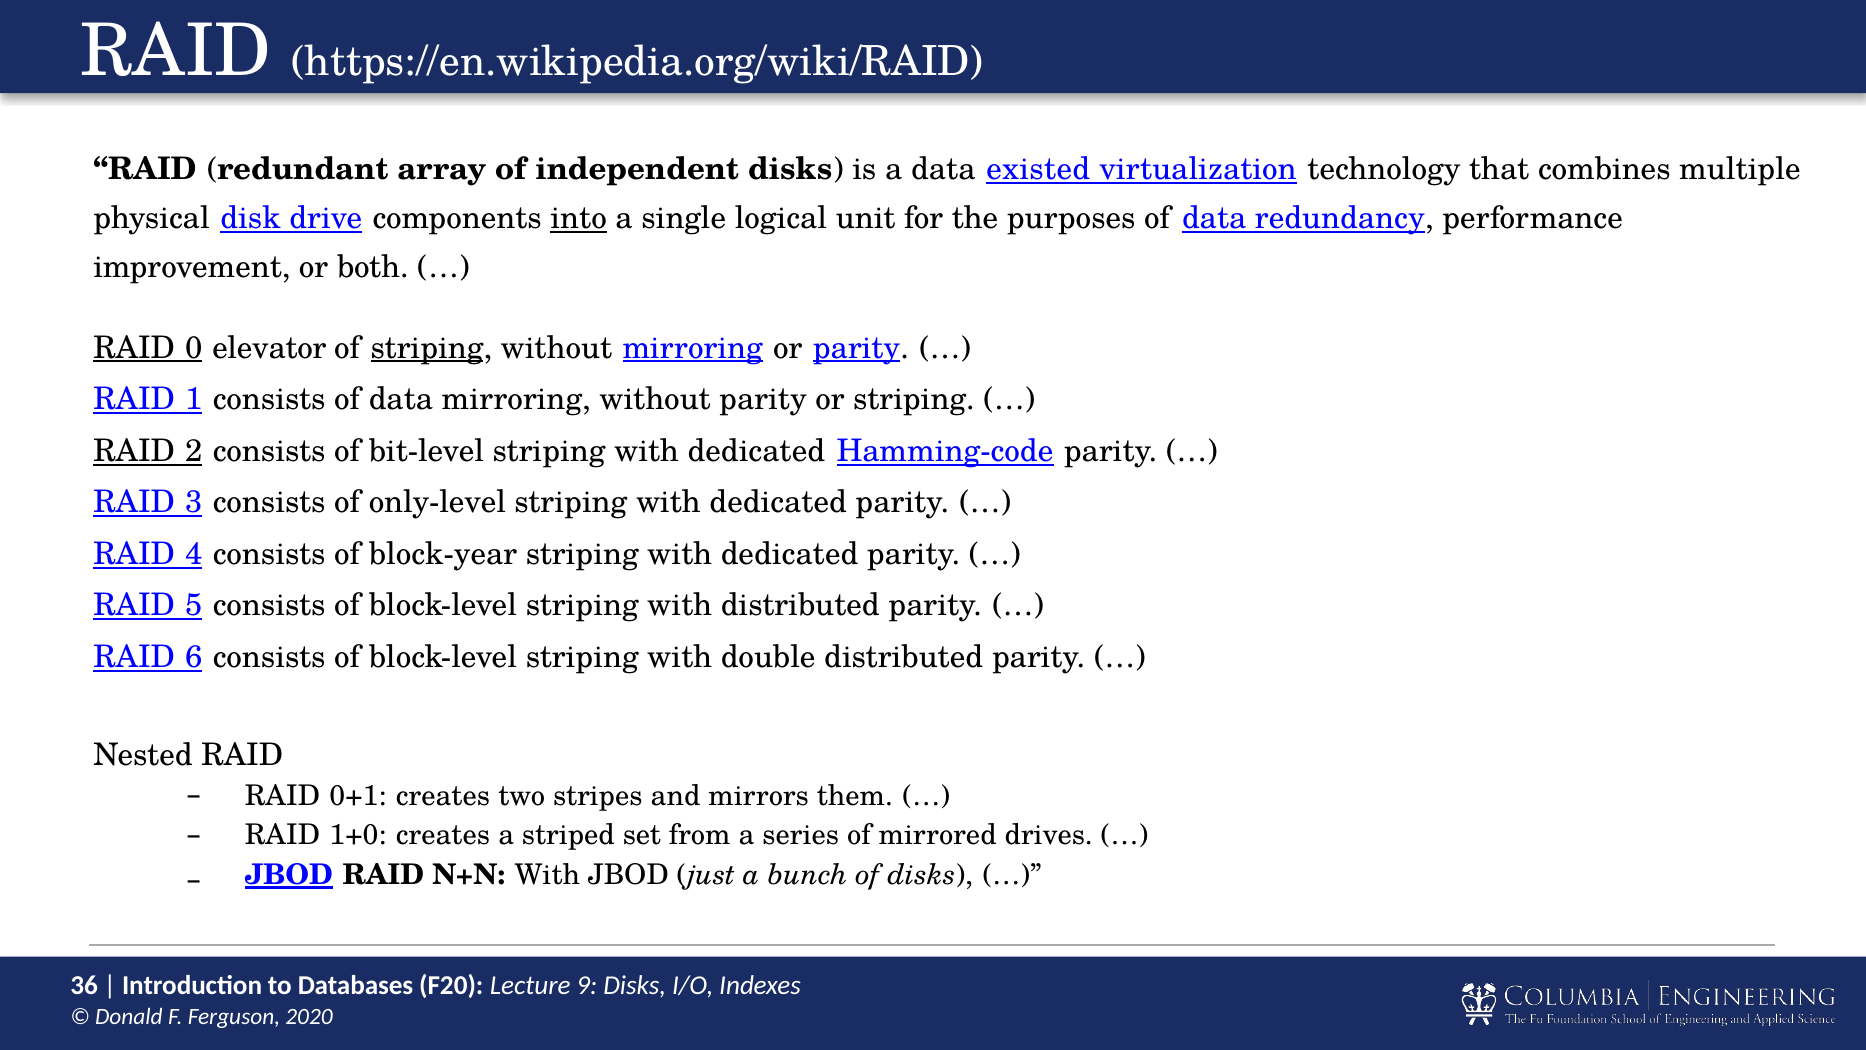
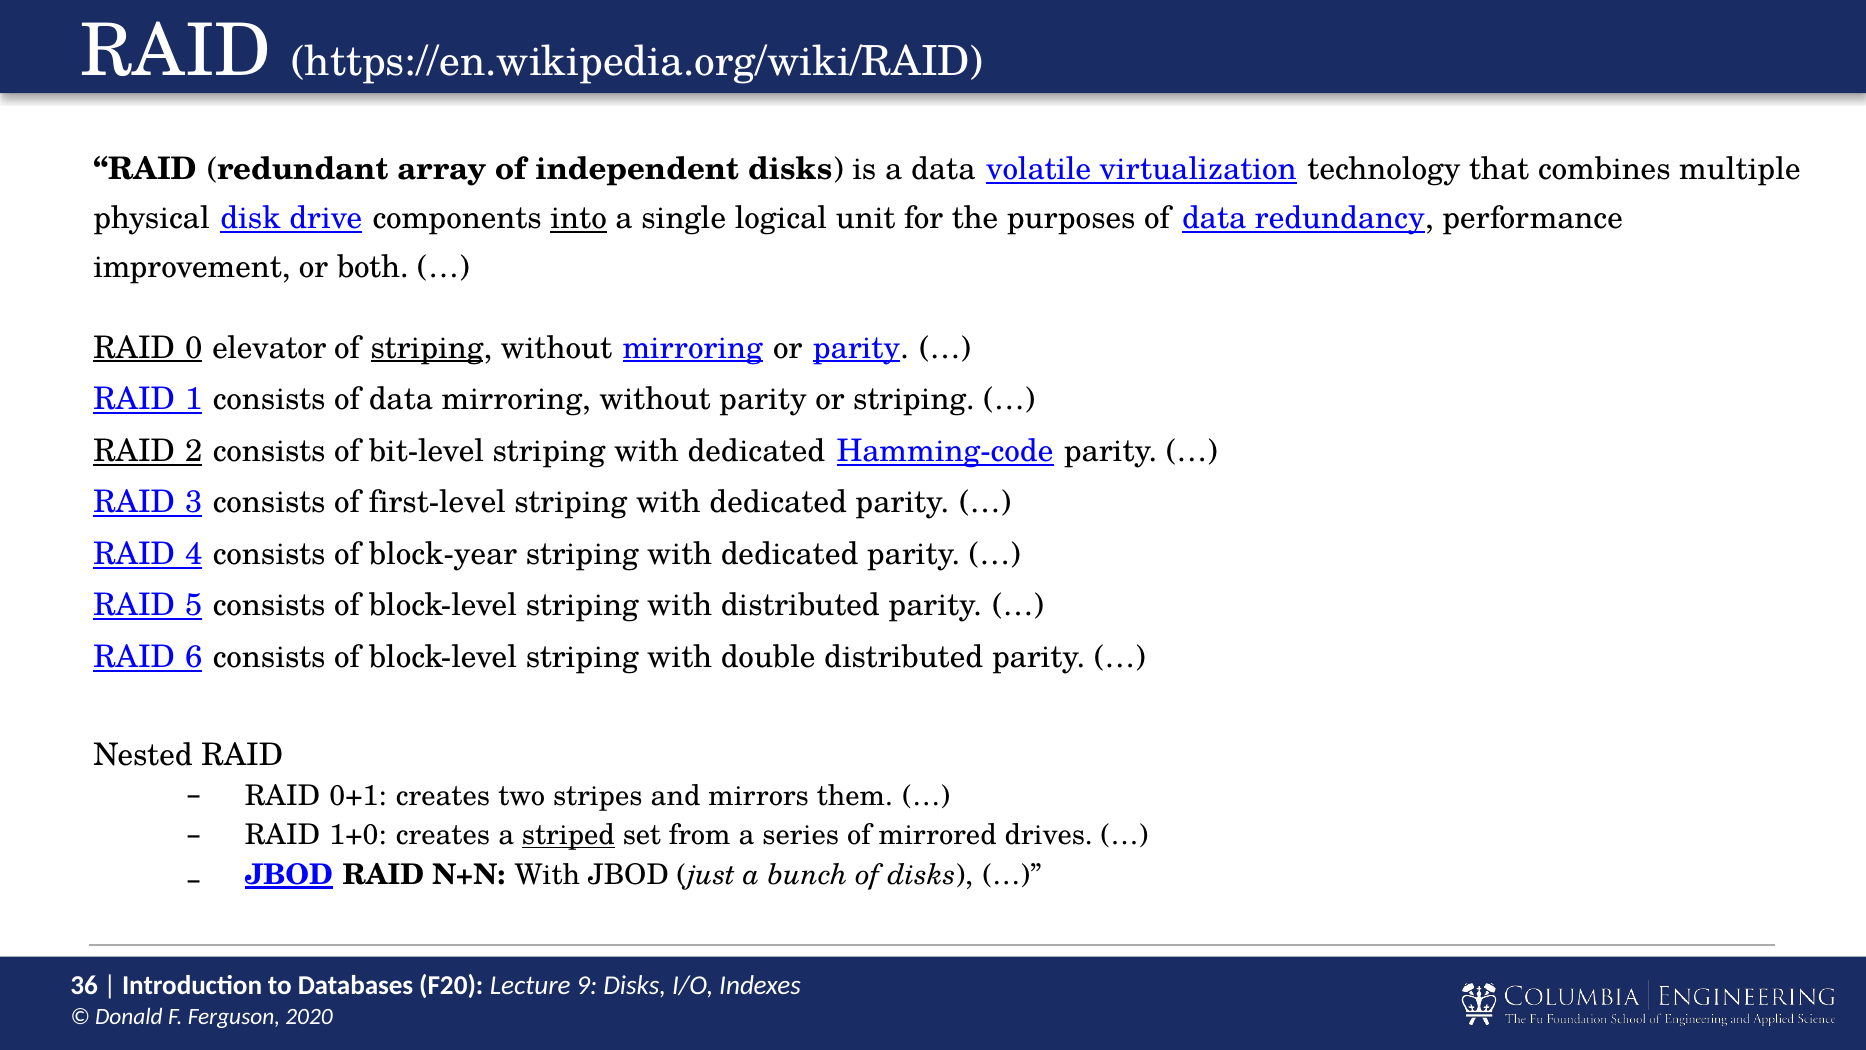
existed: existed -> volatile
only-level: only-level -> first-level
striped underline: none -> present
